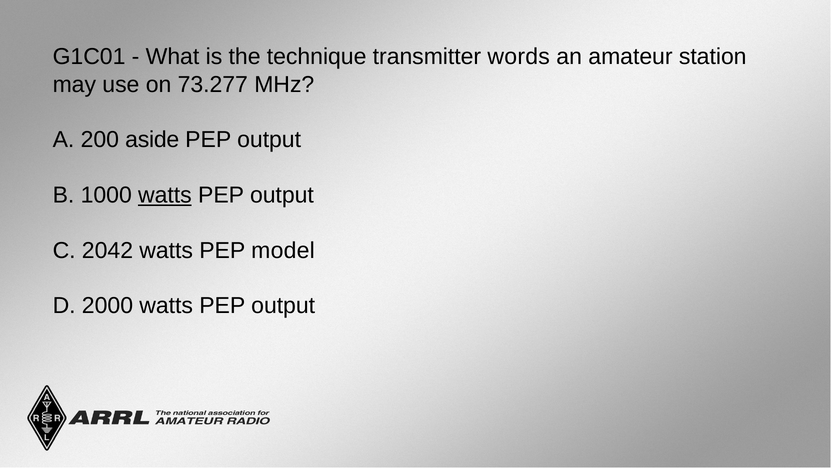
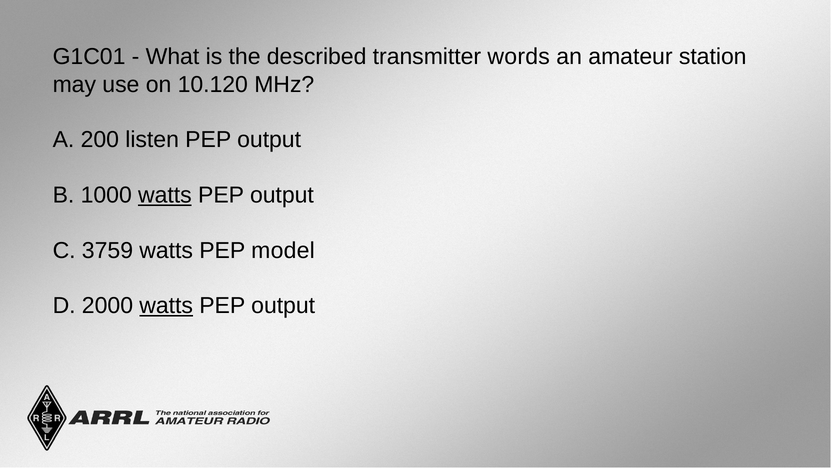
technique: technique -> described
73.277: 73.277 -> 10.120
aside: aside -> listen
2042: 2042 -> 3759
watts at (166, 305) underline: none -> present
